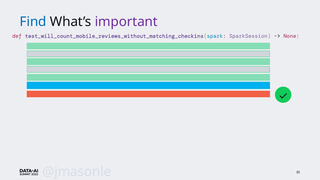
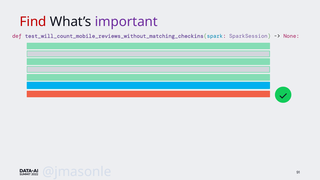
Find colour: blue -> red
